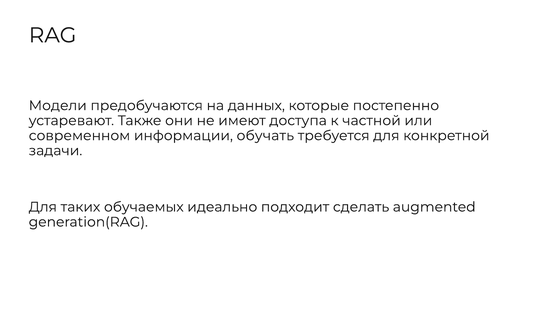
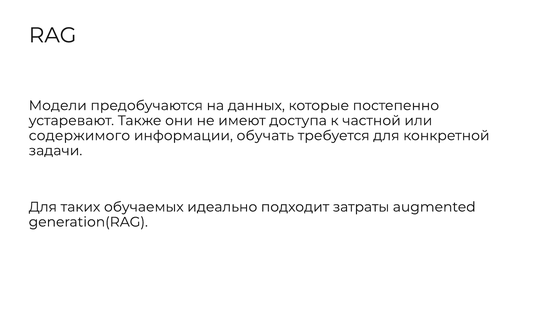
современном: современном -> содержимого
сделать: сделать -> затраты
